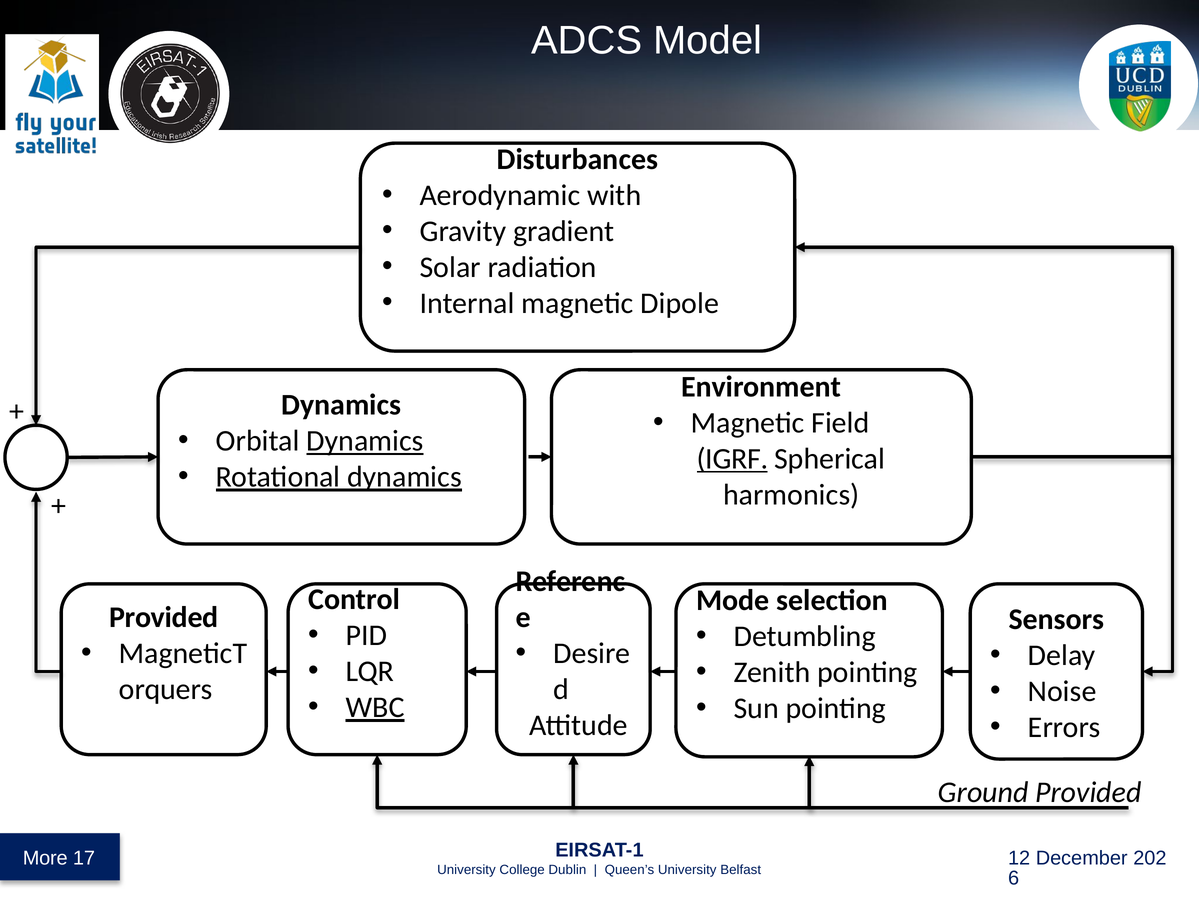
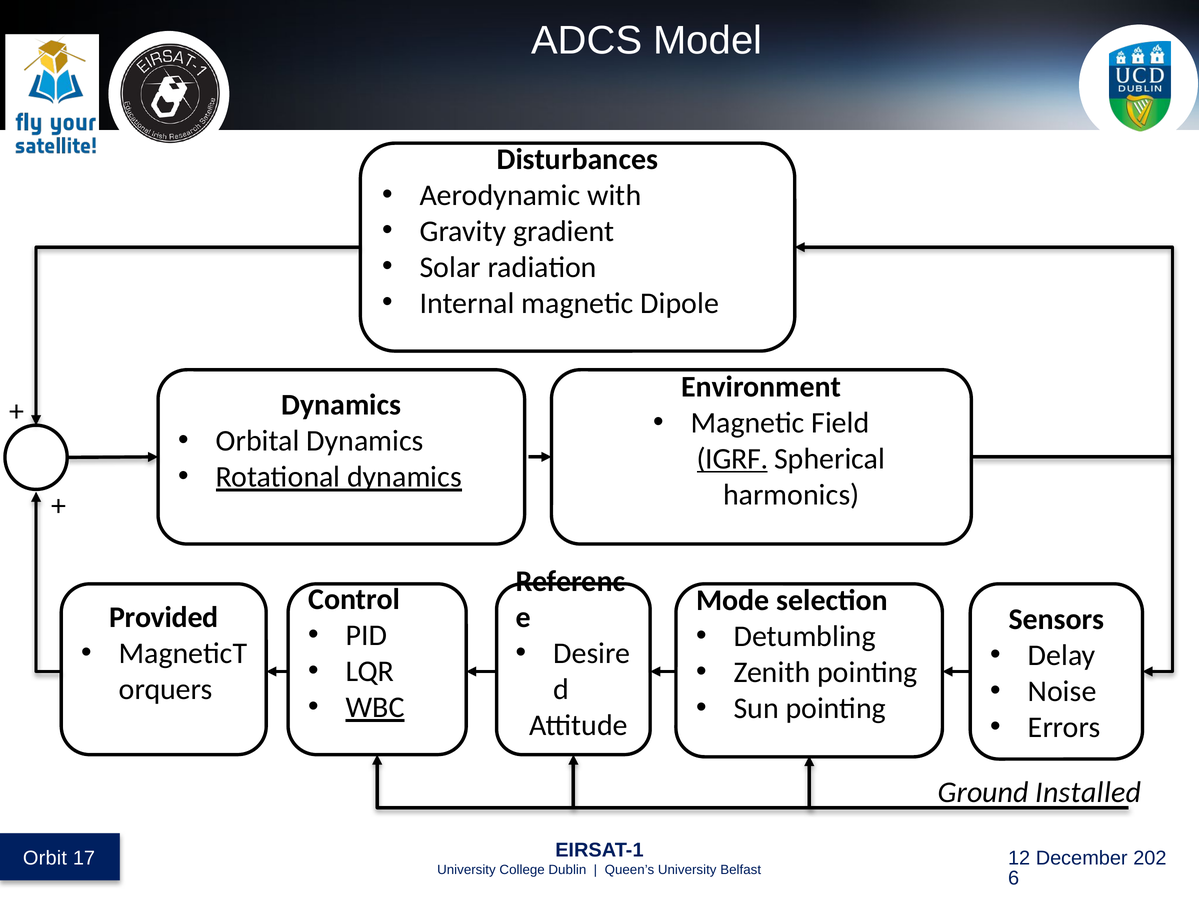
Dynamics at (365, 441) underline: present -> none
Ground Provided: Provided -> Installed
More: More -> Orbit
